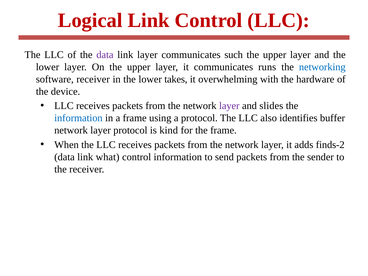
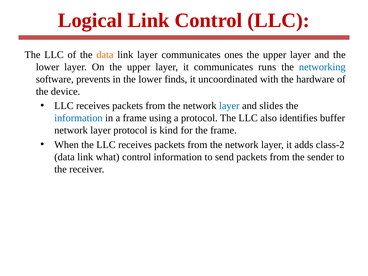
data at (105, 55) colour: purple -> orange
such: such -> ones
software receiver: receiver -> prevents
takes: takes -> finds
overwhelming: overwhelming -> uncoordinated
layer at (229, 106) colour: purple -> blue
finds-2: finds-2 -> class-2
